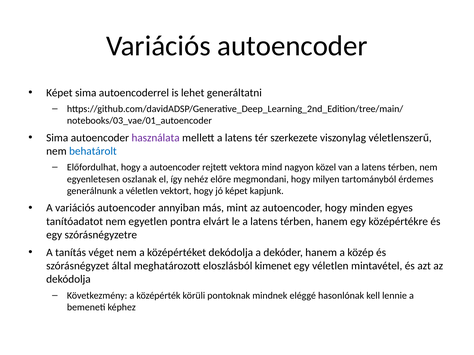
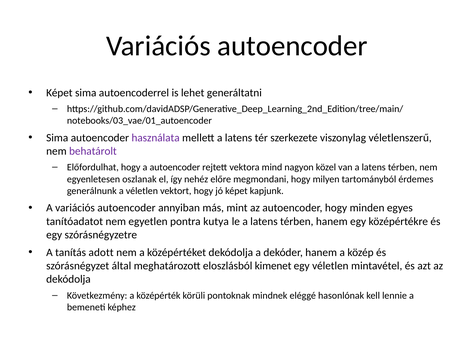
behatárolt colour: blue -> purple
elvárt: elvárt -> kutya
véget: véget -> adott
